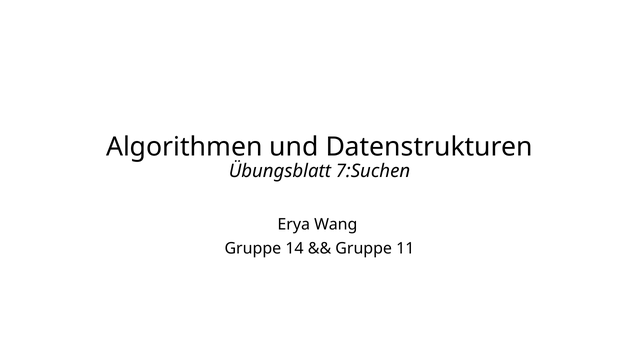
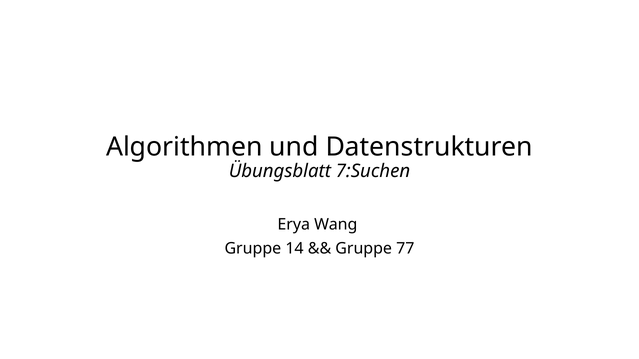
11: 11 -> 77
